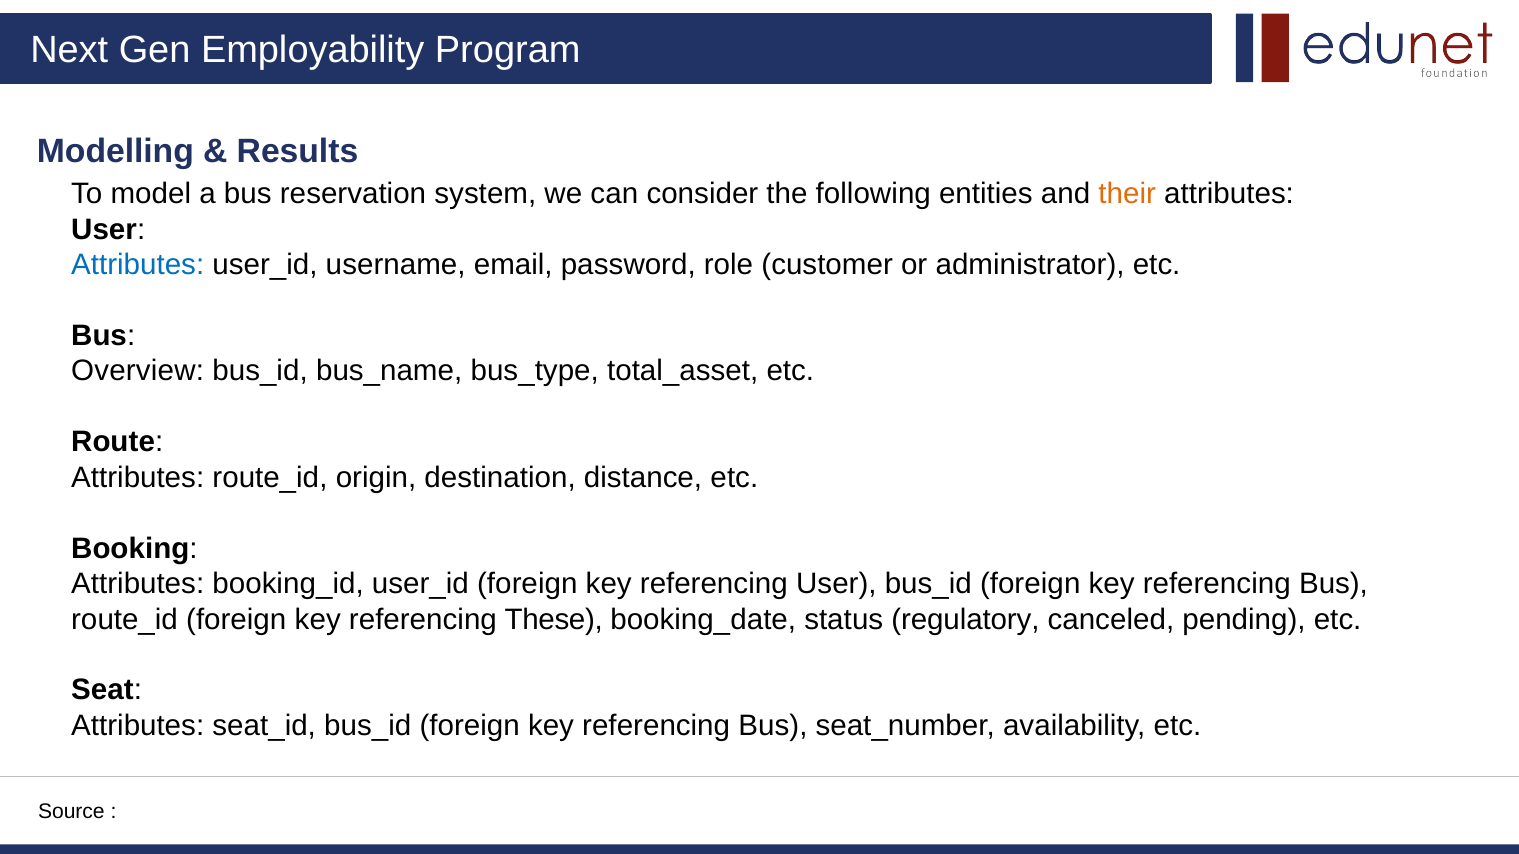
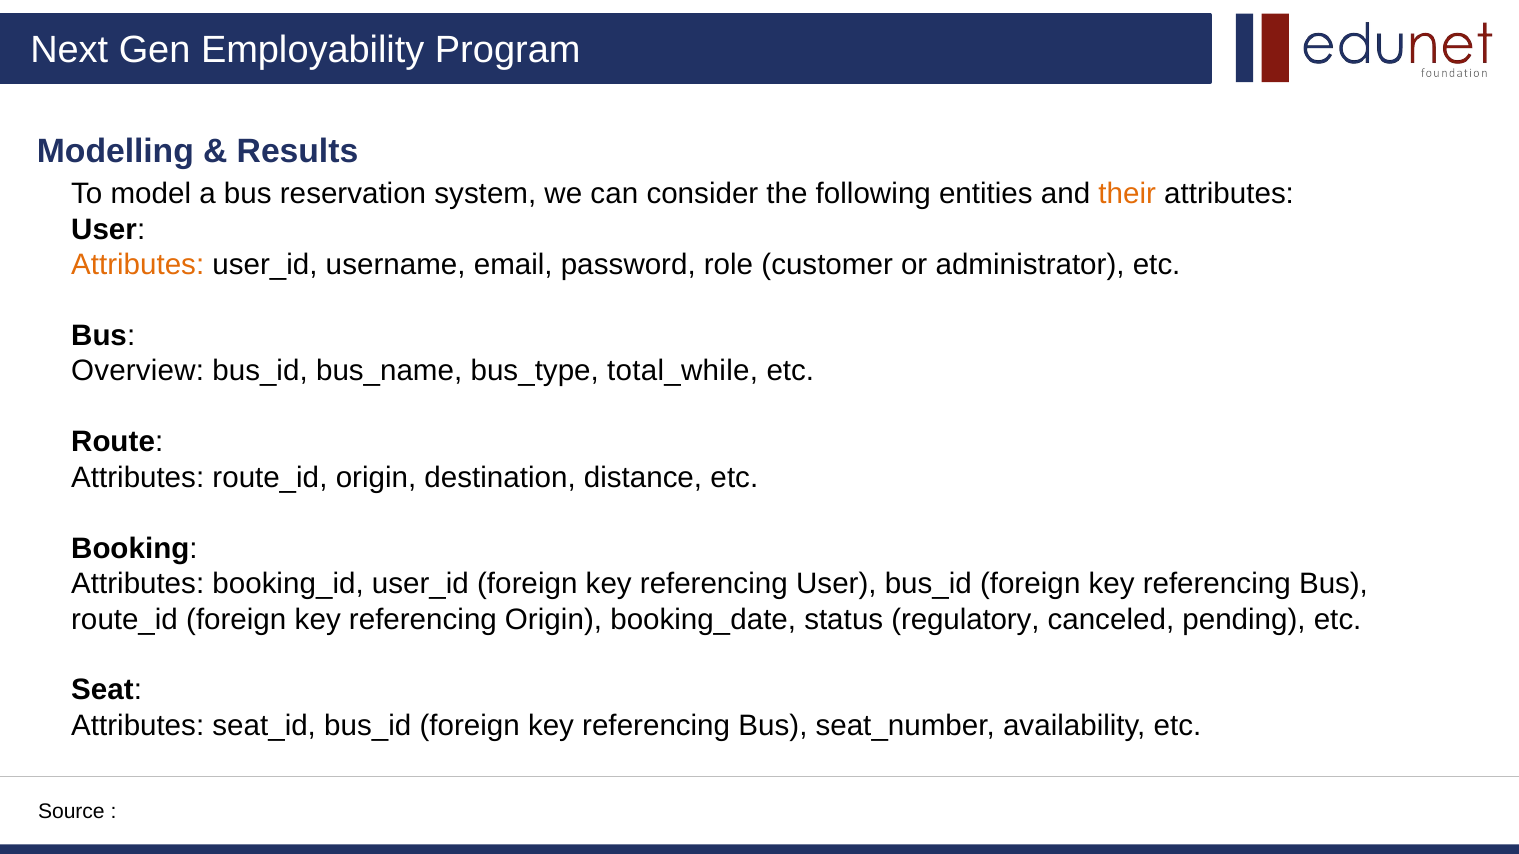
Attributes at (138, 265) colour: blue -> orange
total_asset: total_asset -> total_while
referencing These: These -> Origin
